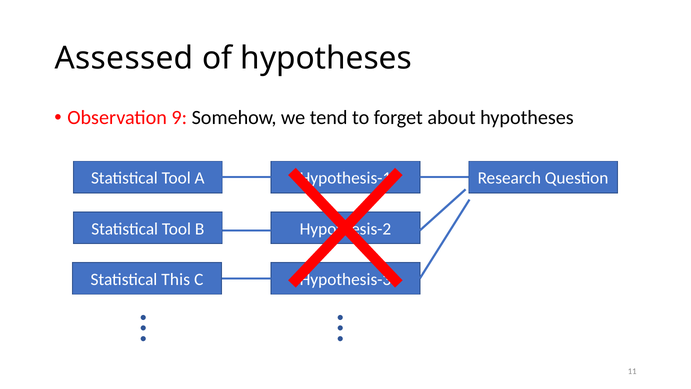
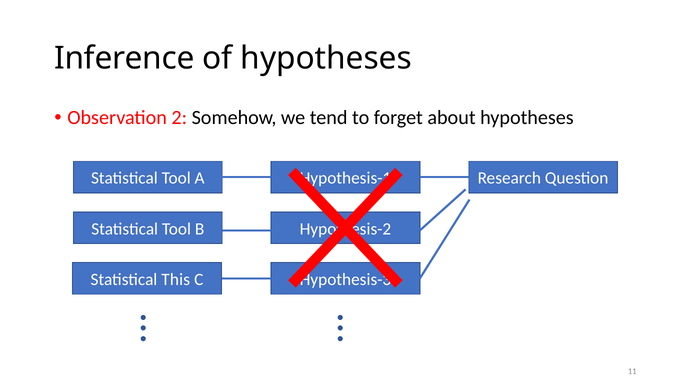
Assessed: Assessed -> Inference
9: 9 -> 2
